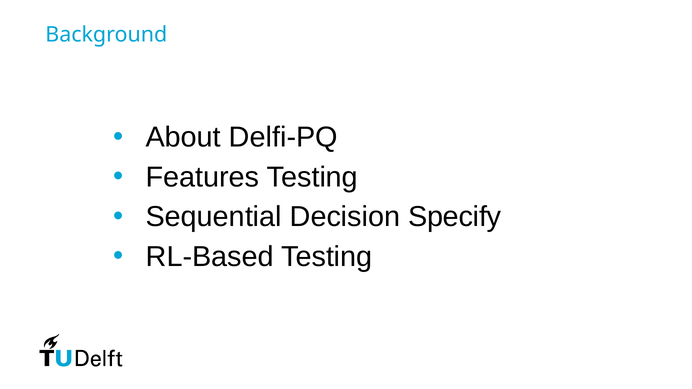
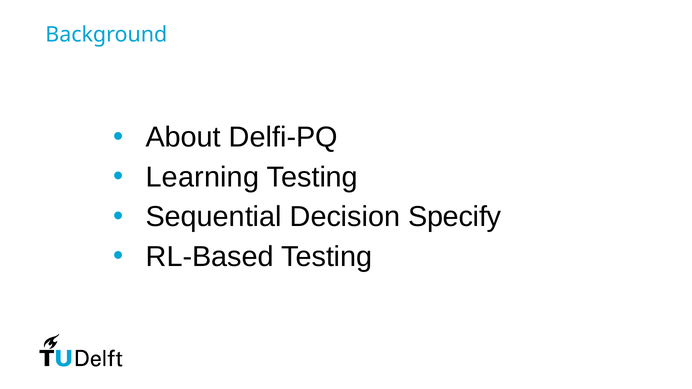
Features: Features -> Learning
